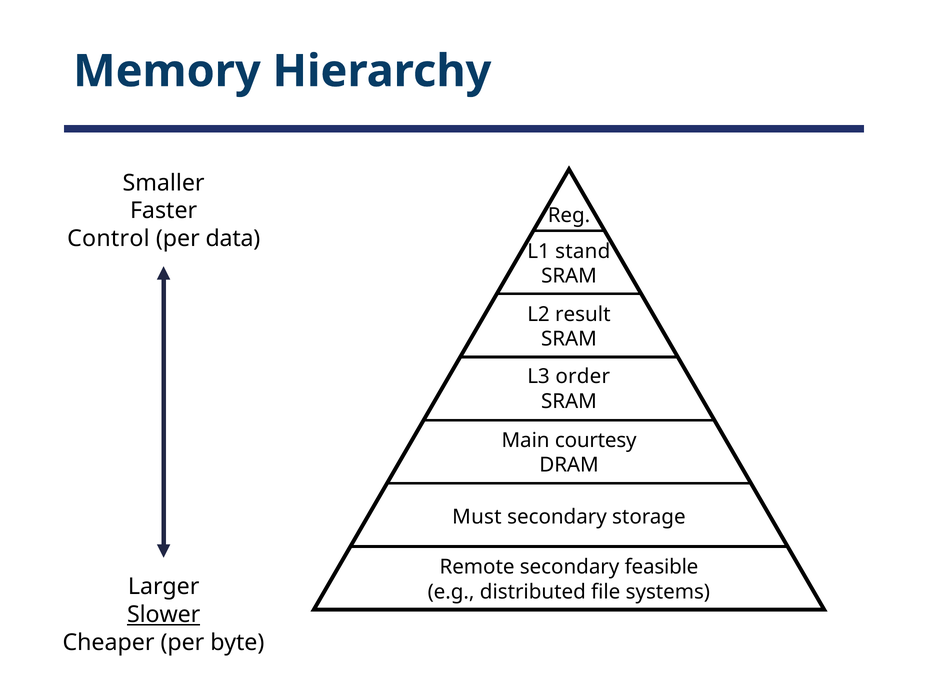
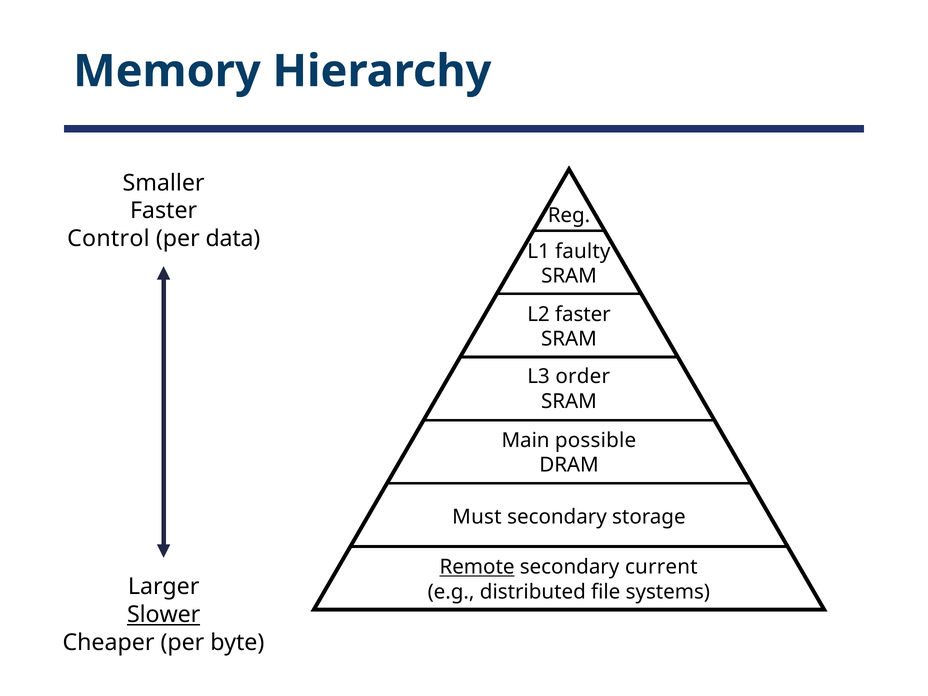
stand: stand -> faulty
L2 result: result -> faster
courtesy: courtesy -> possible
Remote underline: none -> present
feasible: feasible -> current
